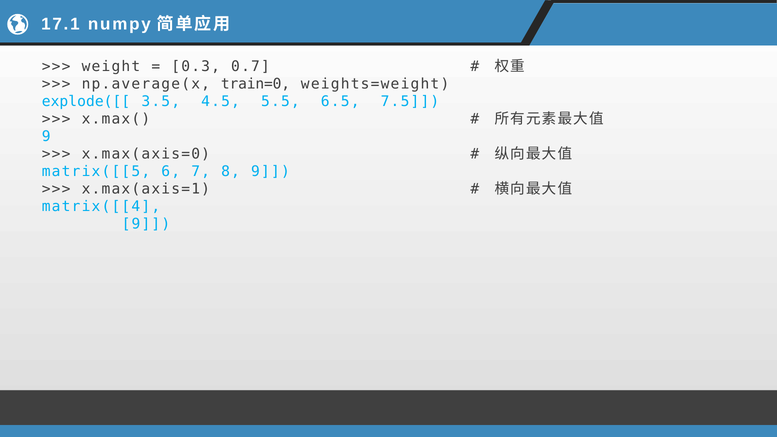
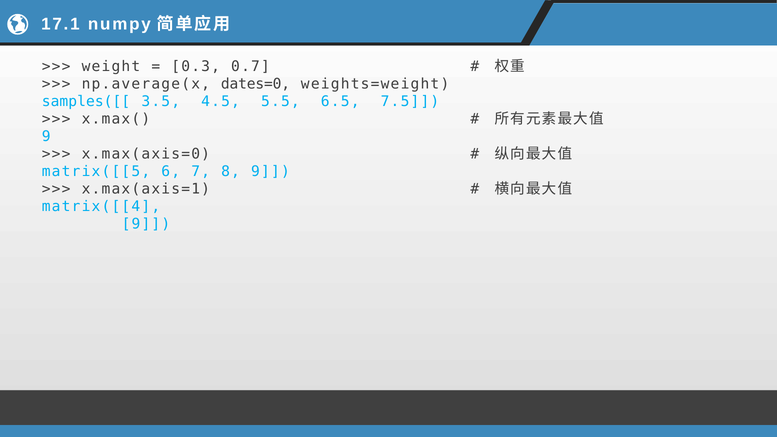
train=0: train=0 -> dates=0
explode([[: explode([[ -> samples([[
